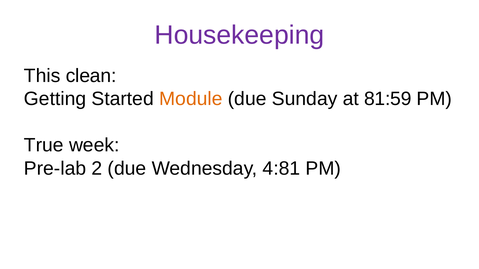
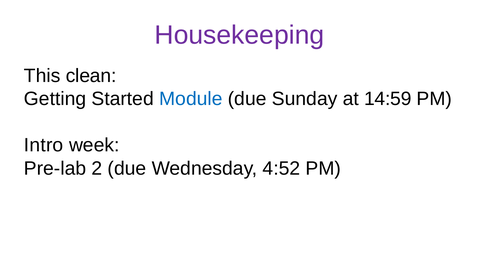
Module colour: orange -> blue
81:59: 81:59 -> 14:59
True: True -> Intro
4:81: 4:81 -> 4:52
